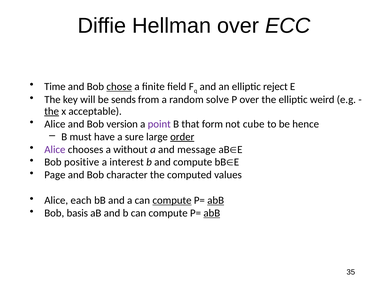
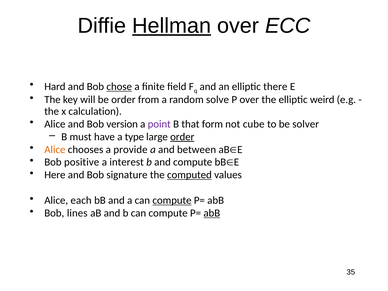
Hellman underline: none -> present
Time: Time -> Hard
reject: reject -> there
be sends: sends -> order
the at (52, 111) underline: present -> none
acceptable: acceptable -> calculation
hence: hence -> solver
sure: sure -> type
Alice at (55, 149) colour: purple -> orange
without: without -> provide
message: message -> between
Page: Page -> Here
character: character -> signature
computed underline: none -> present
abB at (216, 200) underline: present -> none
basis: basis -> lines
